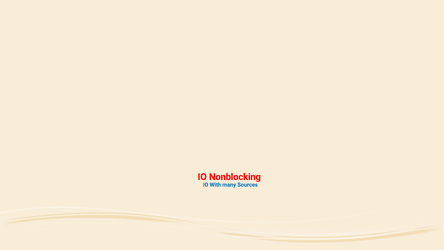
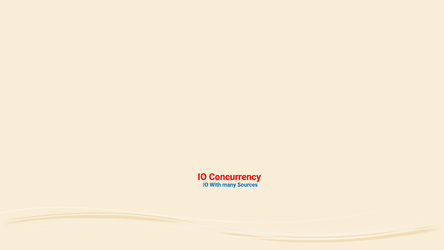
Nonblocking: Nonblocking -> Concurrency
